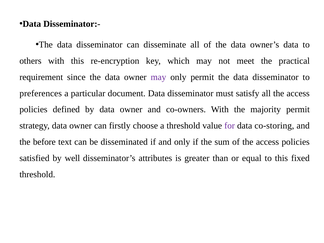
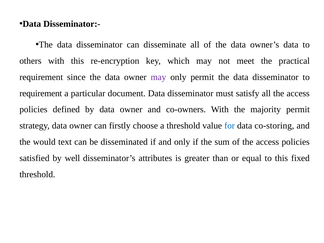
preferences at (41, 93): preferences -> requirement
for colour: purple -> blue
before: before -> would
